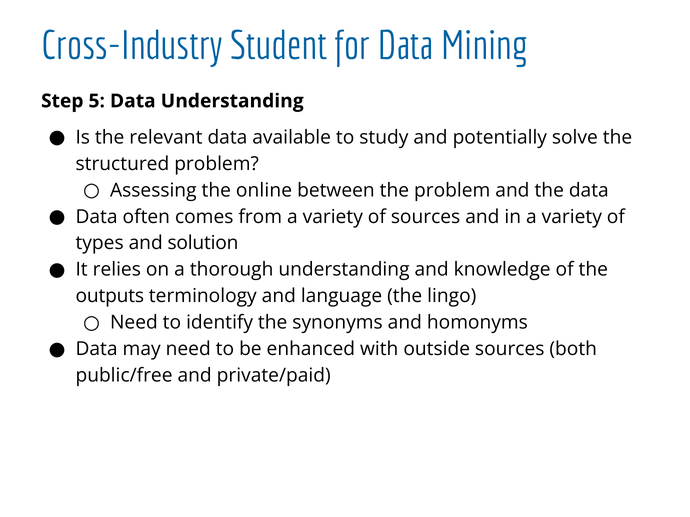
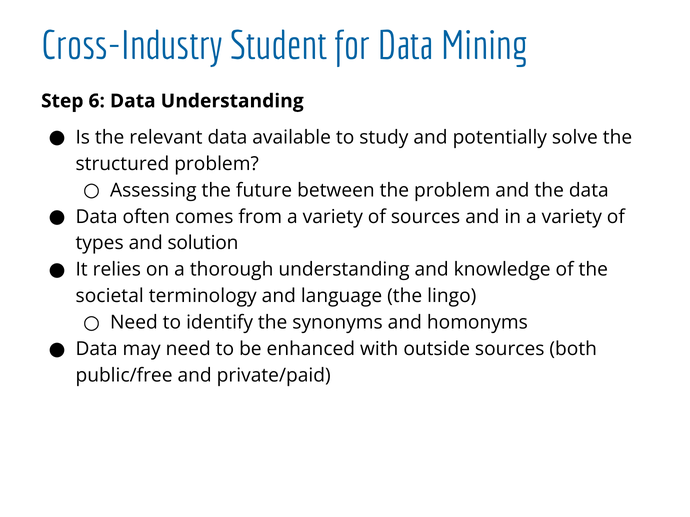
5: 5 -> 6
online: online -> future
outputs: outputs -> societal
